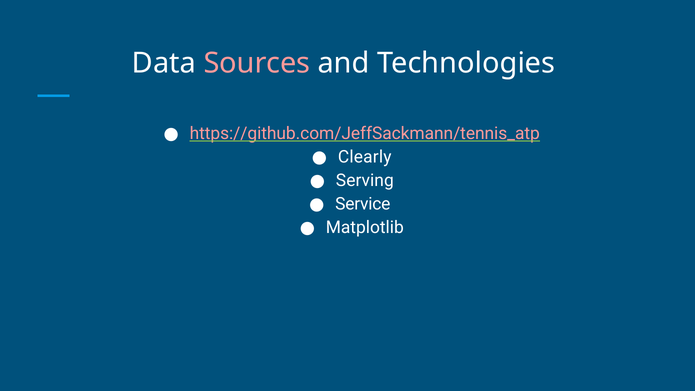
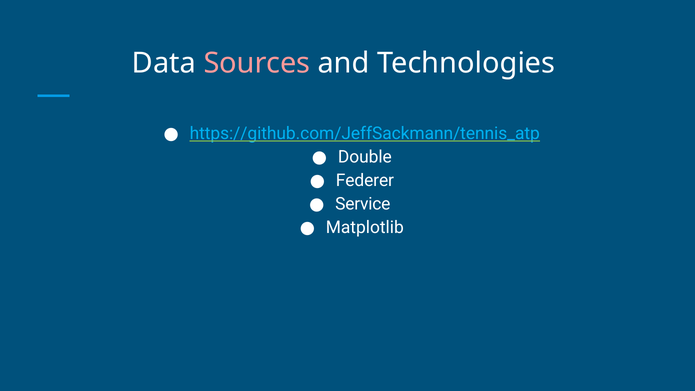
https://github.com/JeffSackmann/tennis_atp colour: pink -> light blue
Clearly: Clearly -> Double
Serving: Serving -> Federer
